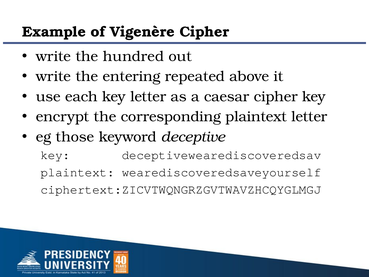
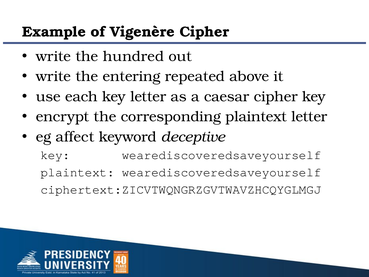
those: those -> affect
key deceptivewearediscoveredsav: deceptivewearediscoveredsav -> wearediscoveredsaveyourself
